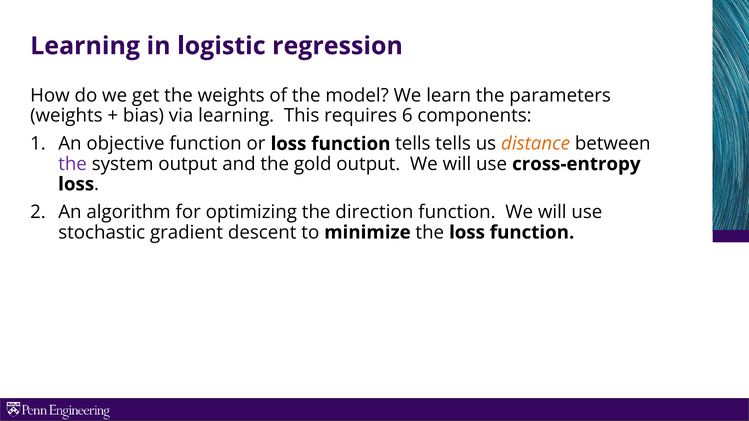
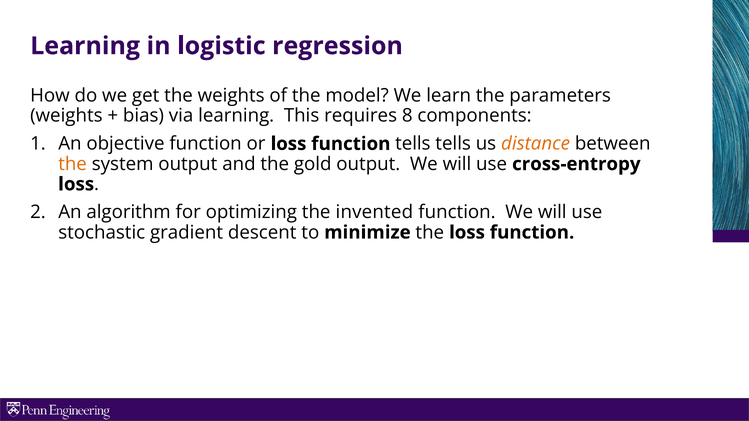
6: 6 -> 8
the at (73, 164) colour: purple -> orange
direction: direction -> invented
